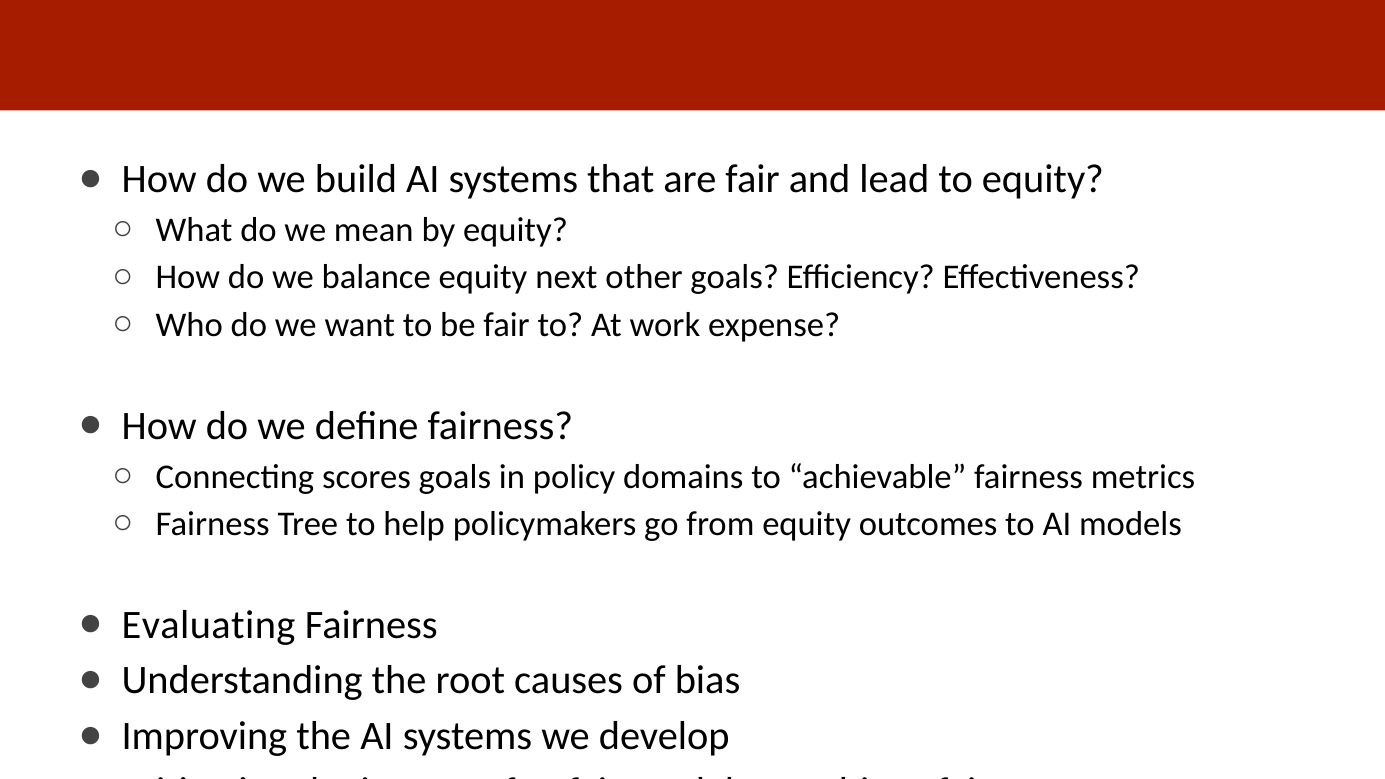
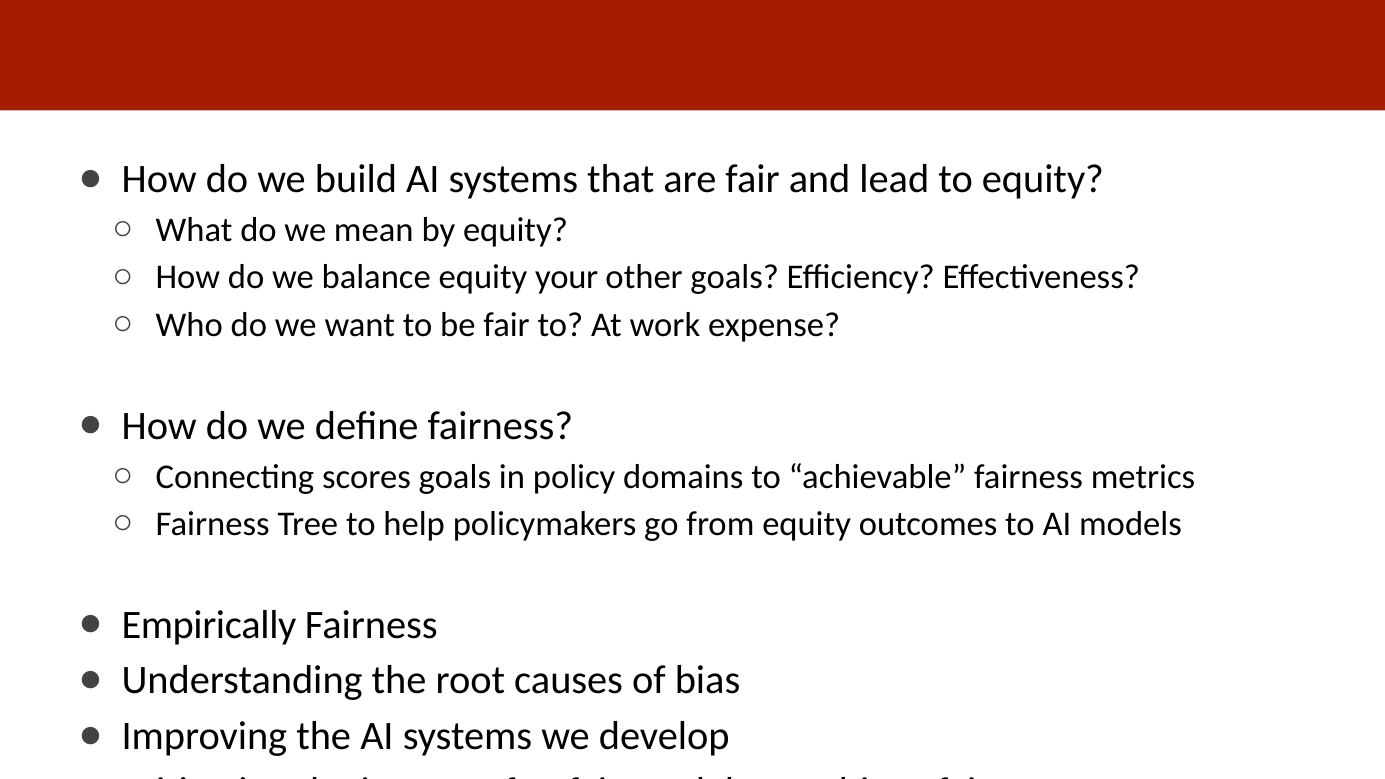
next: next -> your
Evaluating at (209, 625): Evaluating -> Empirically
